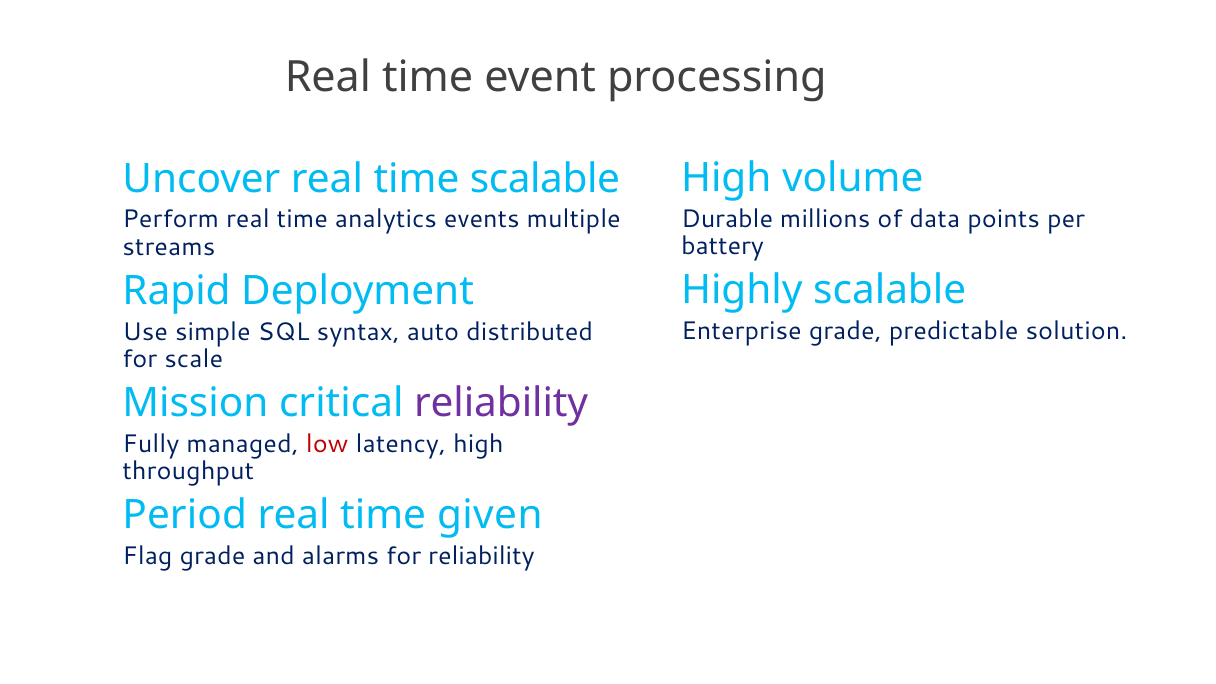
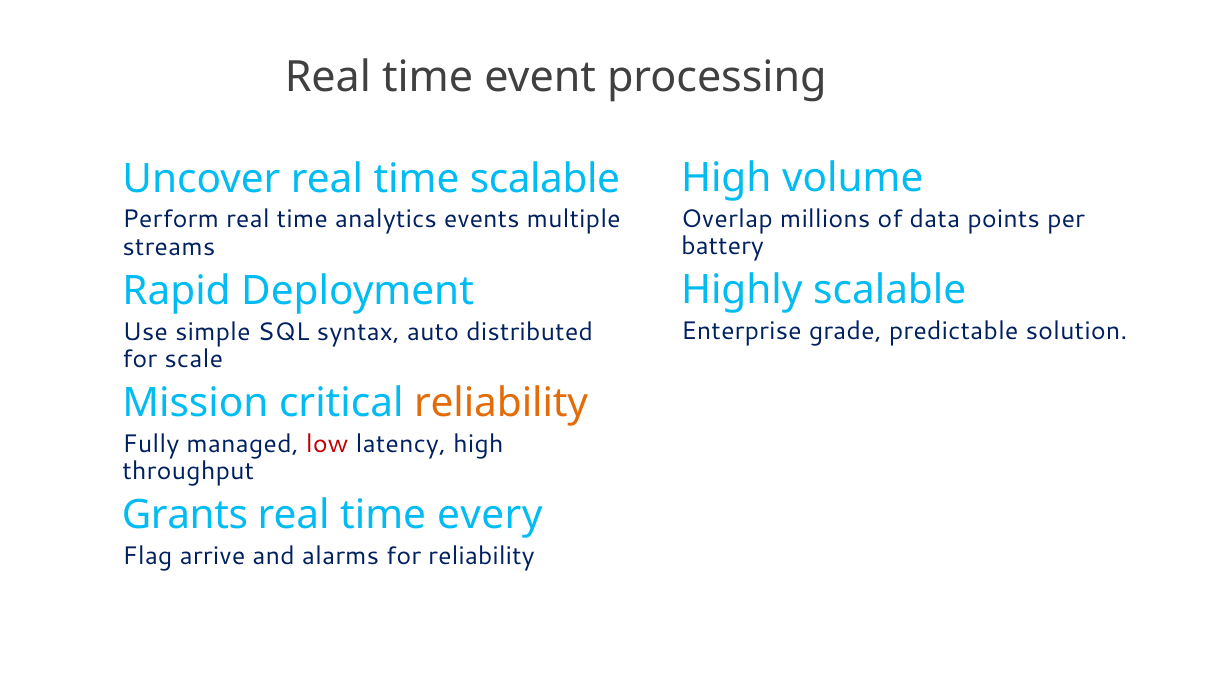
Durable: Durable -> Overlap
reliability at (501, 403) colour: purple -> orange
Period: Period -> Grants
given: given -> every
Flag grade: grade -> arrive
